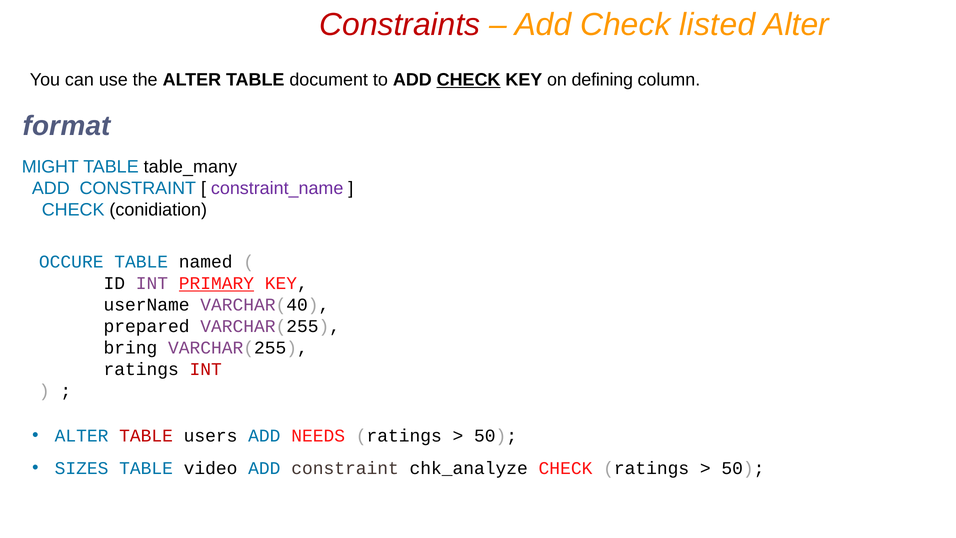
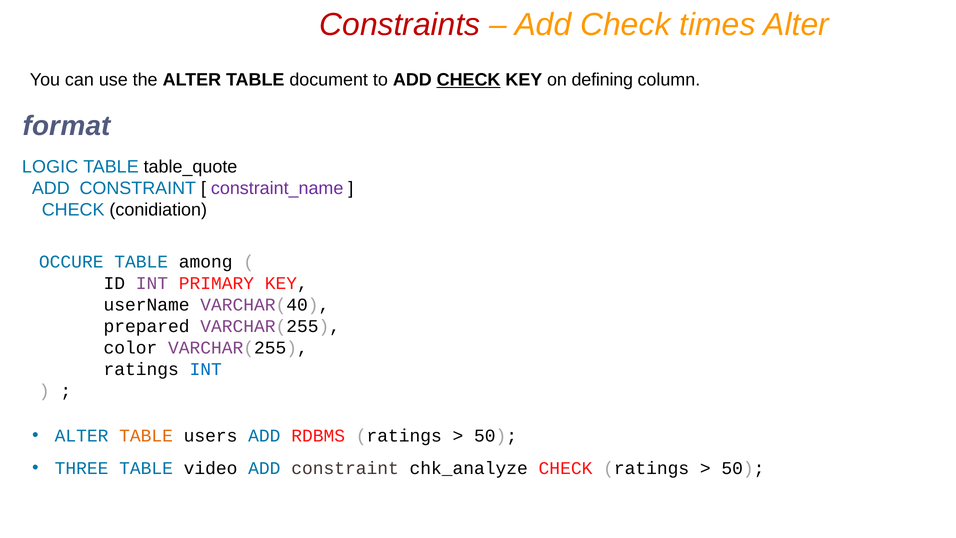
listed: listed -> times
MIGHT: MIGHT -> LOGIC
table_many: table_many -> table_quote
named: named -> among
PRIMARY underline: present -> none
bring: bring -> color
INT at (206, 369) colour: red -> blue
TABLE at (146, 436) colour: red -> orange
NEEDS: NEEDS -> RDBMS
SIZES: SIZES -> THREE
